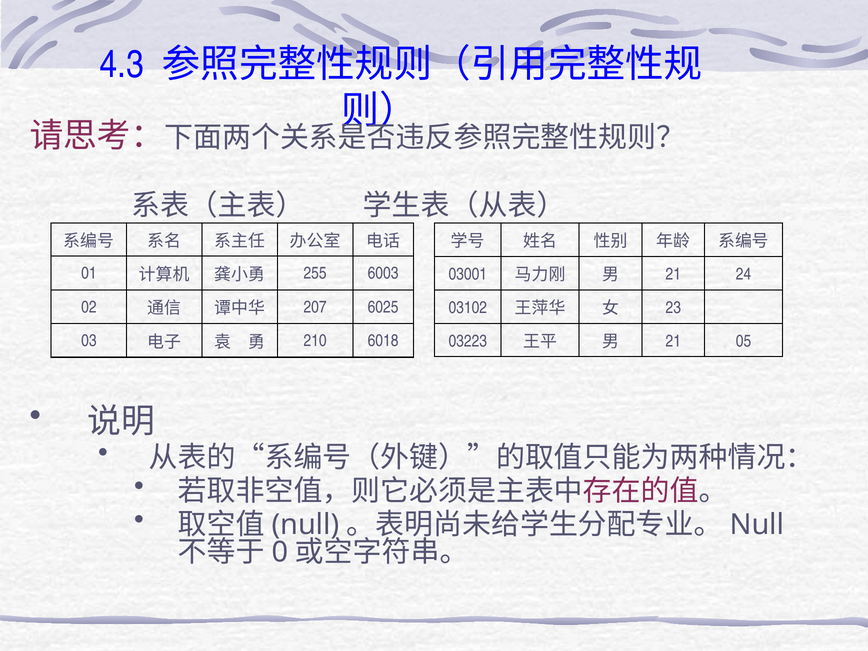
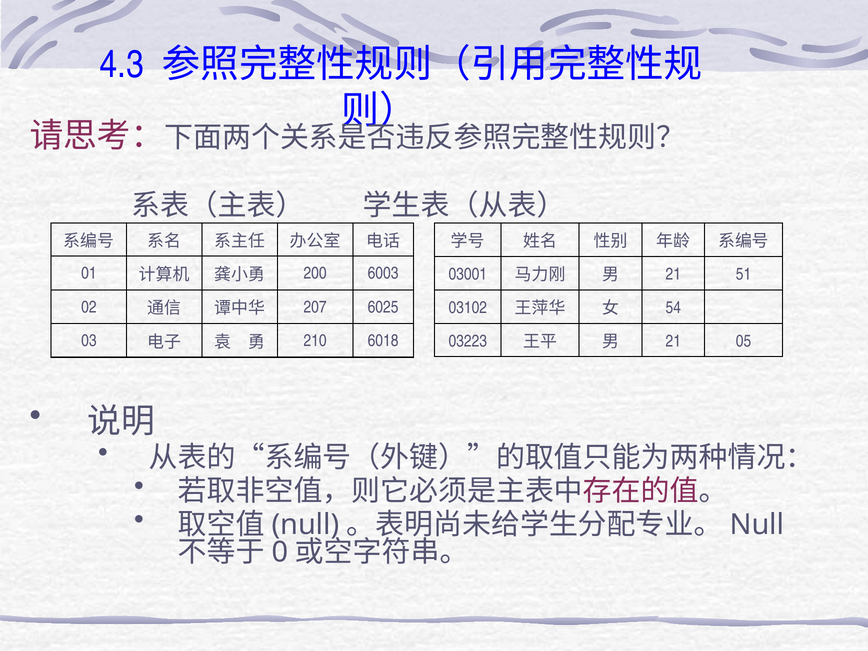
255: 255 -> 200
24: 24 -> 51
23: 23 -> 54
